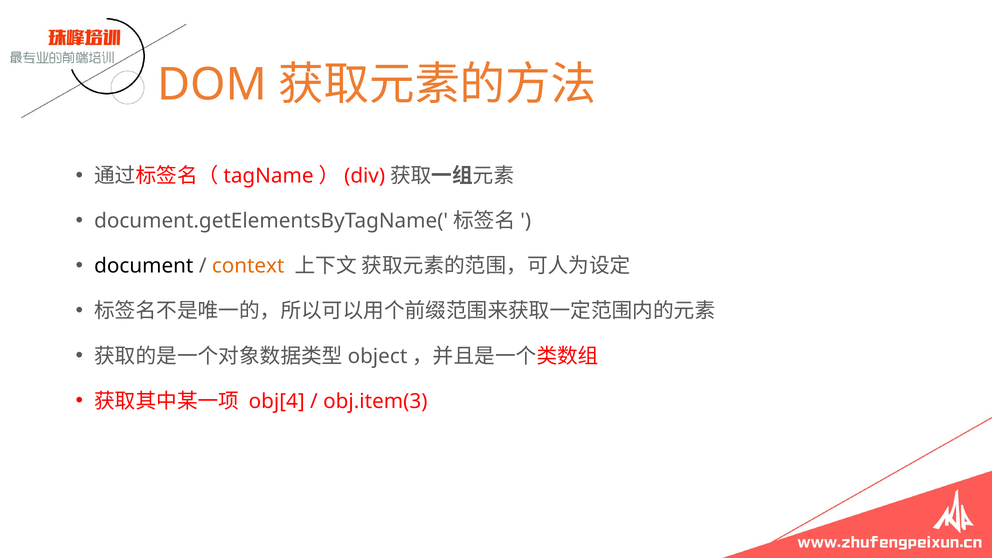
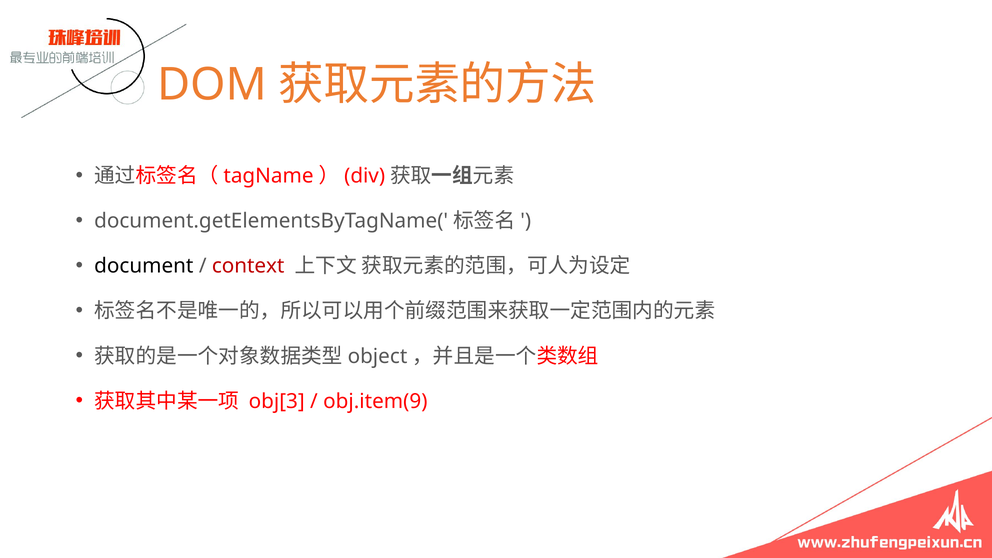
context colour: orange -> red
obj[4: obj[4 -> obj[3
obj.item(3: obj.item(3 -> obj.item(9
